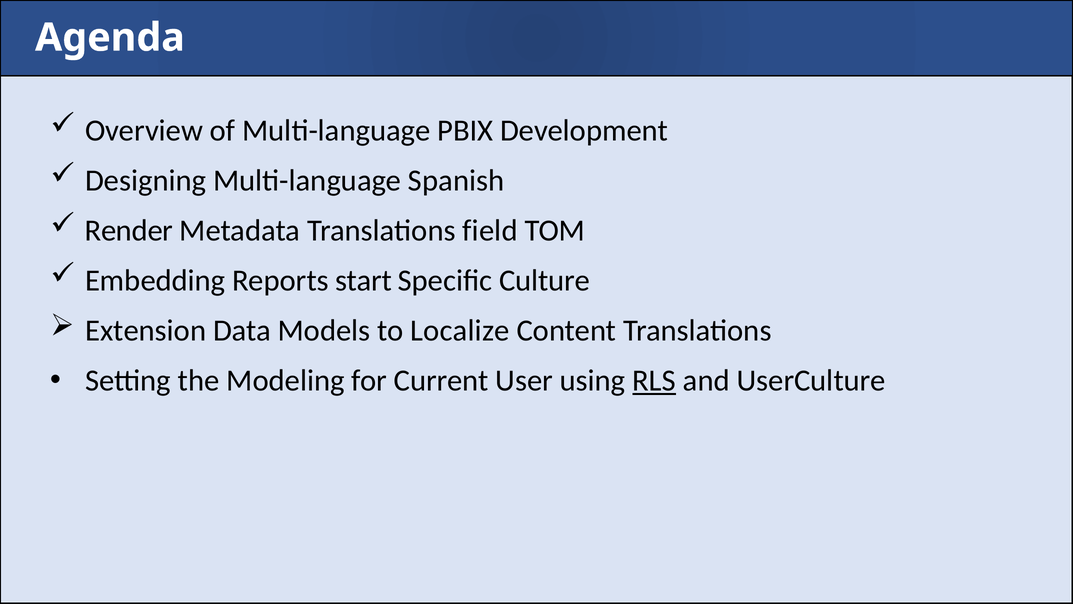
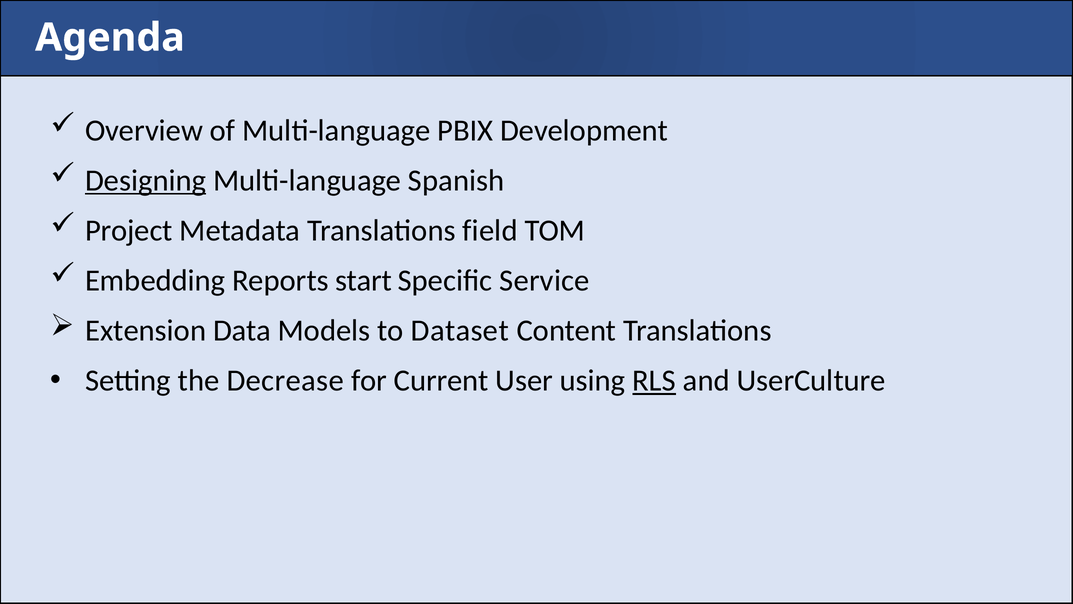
Designing underline: none -> present
Render: Render -> Project
Culture: Culture -> Service
Localize: Localize -> Dataset
Modeling: Modeling -> Decrease
